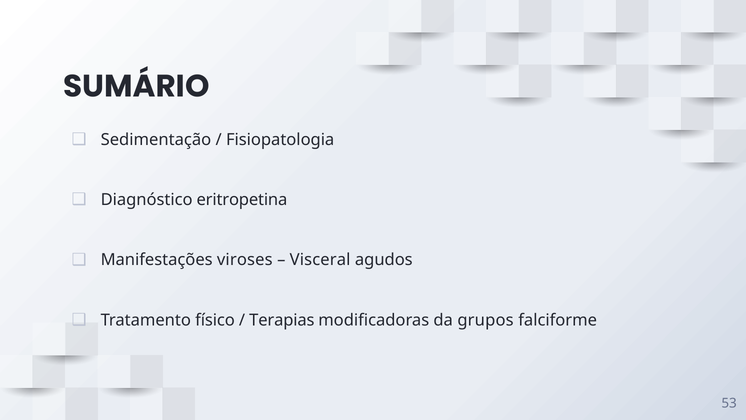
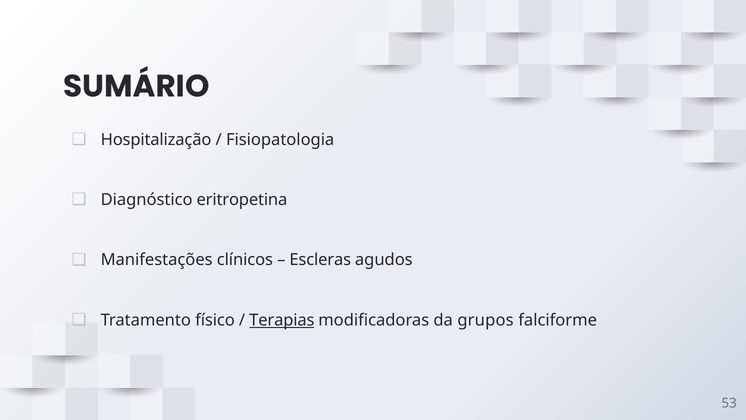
Sedimentação: Sedimentação -> Hospitalização
viroses: viroses -> clínicos
Visceral: Visceral -> Escleras
Terapias underline: none -> present
